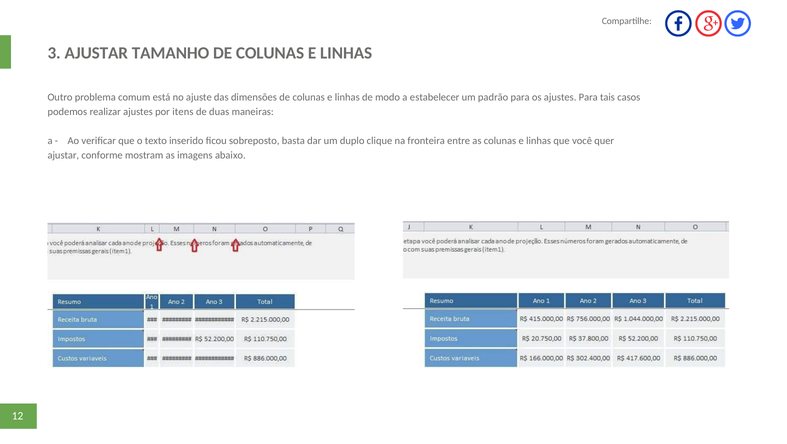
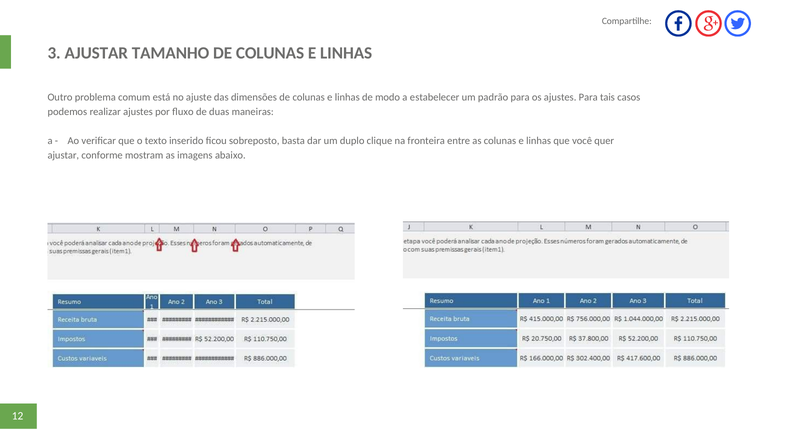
itens: itens -> ﬂuxo
